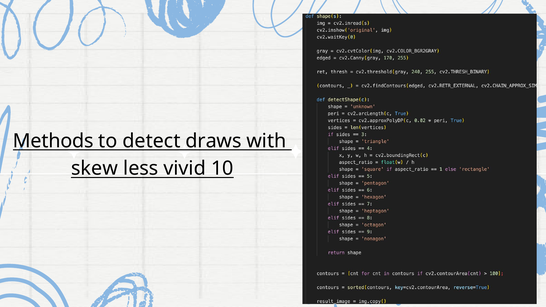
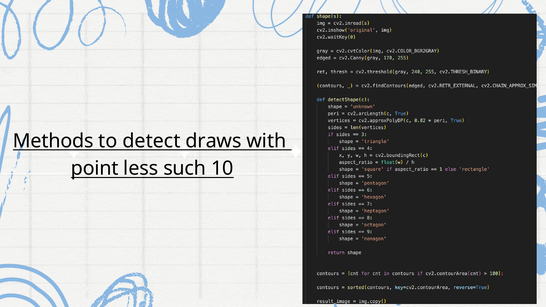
skew: skew -> point
vivid: vivid -> such
